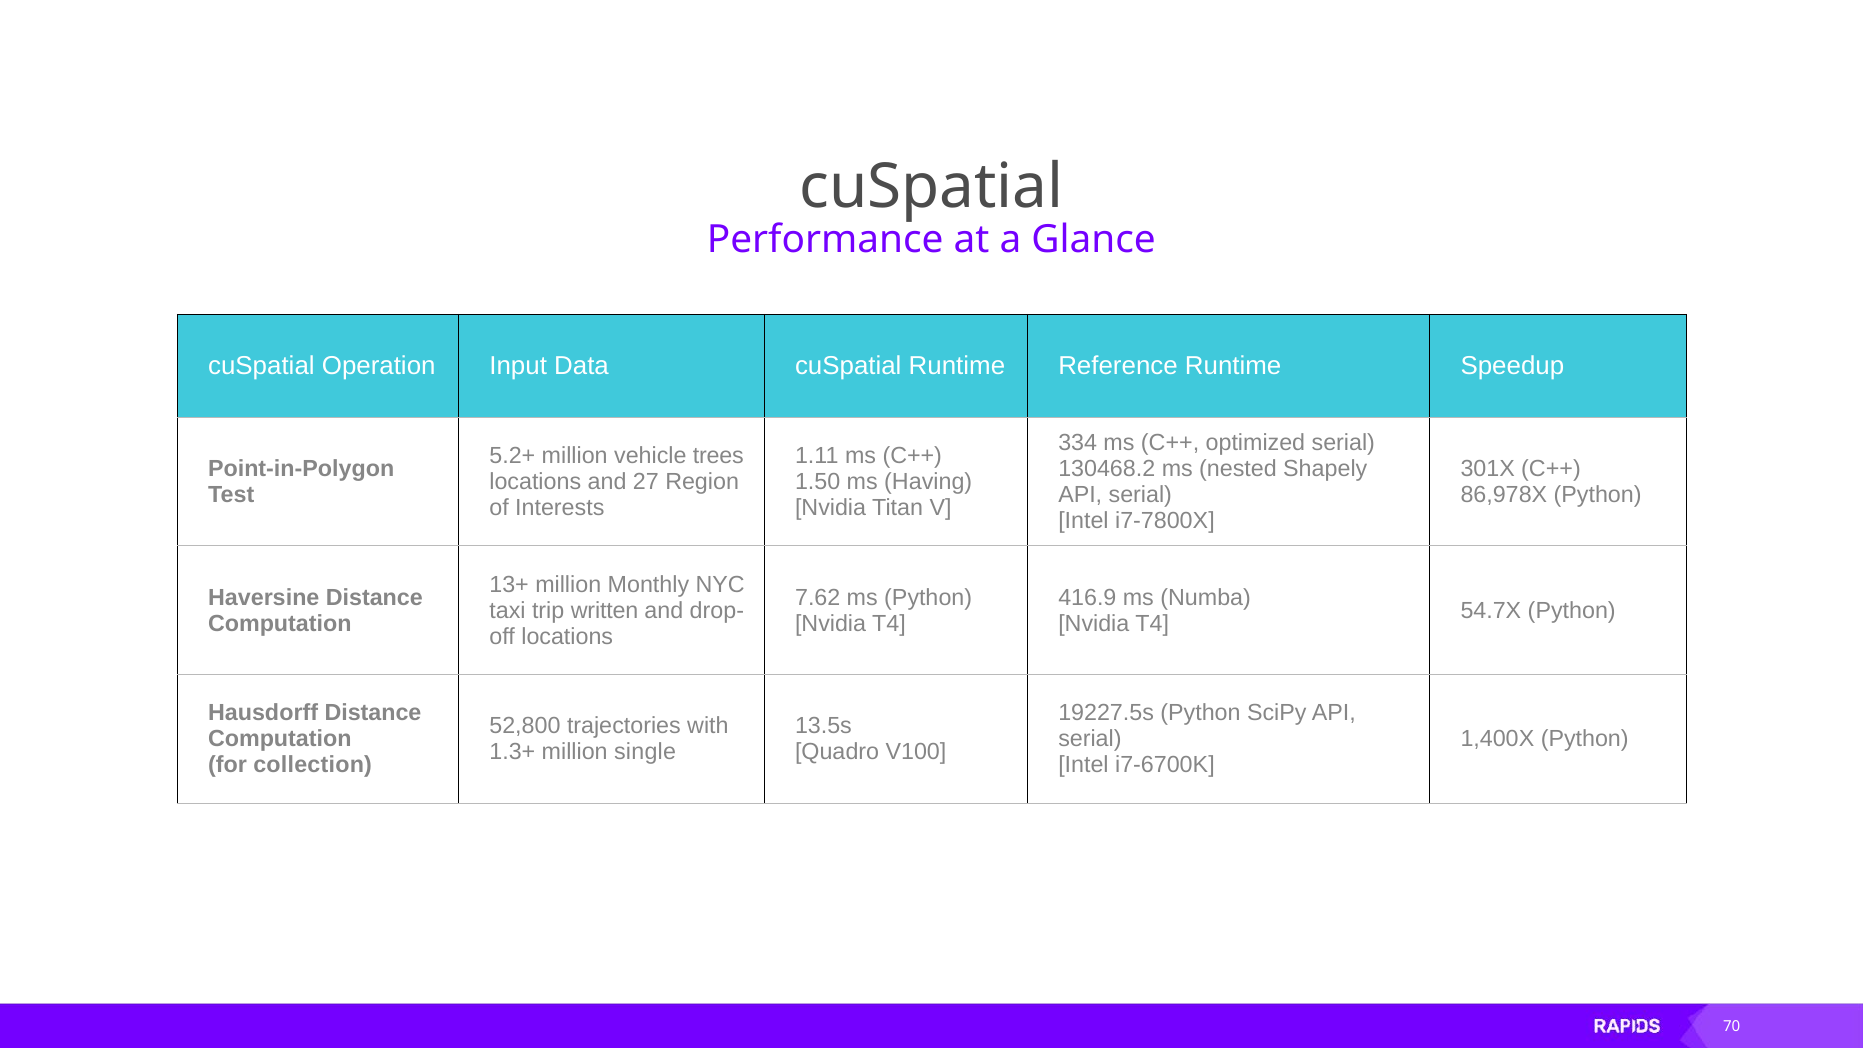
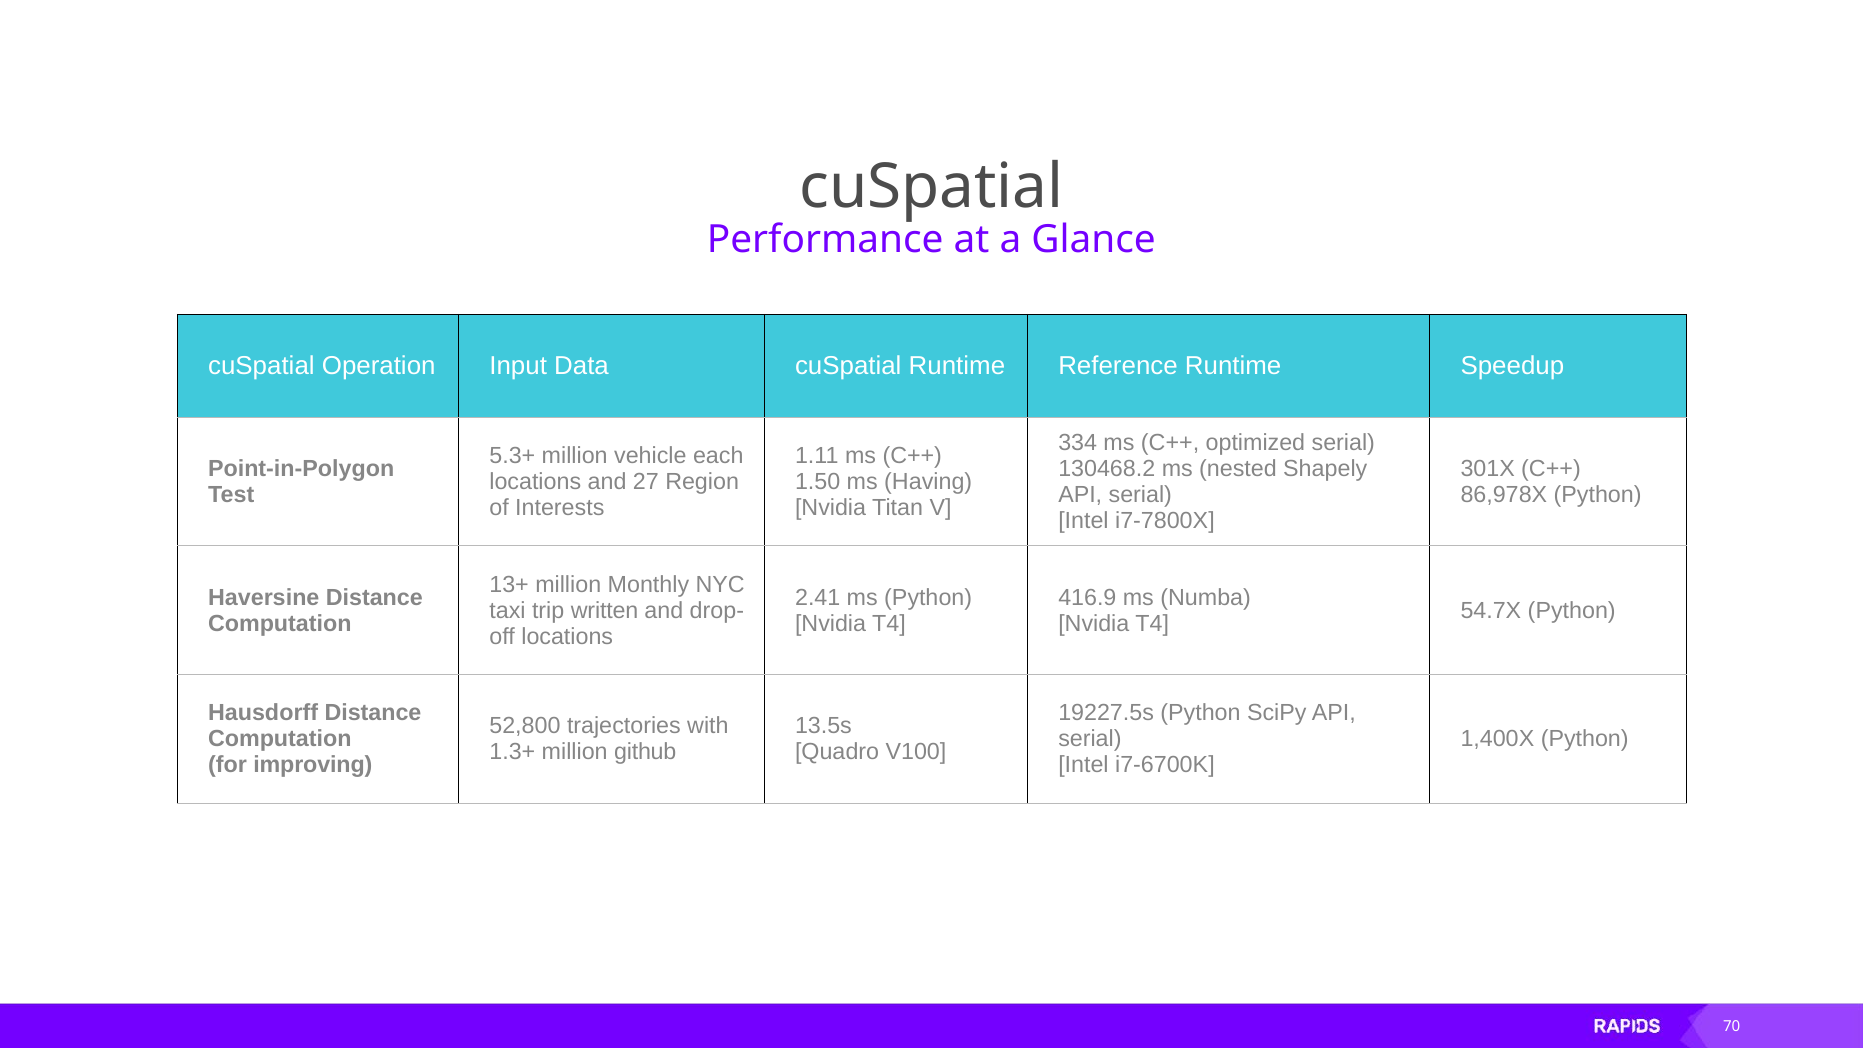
5.2+: 5.2+ -> 5.3+
trees: trees -> each
7.62: 7.62 -> 2.41
single: single -> github
collection: collection -> improving
